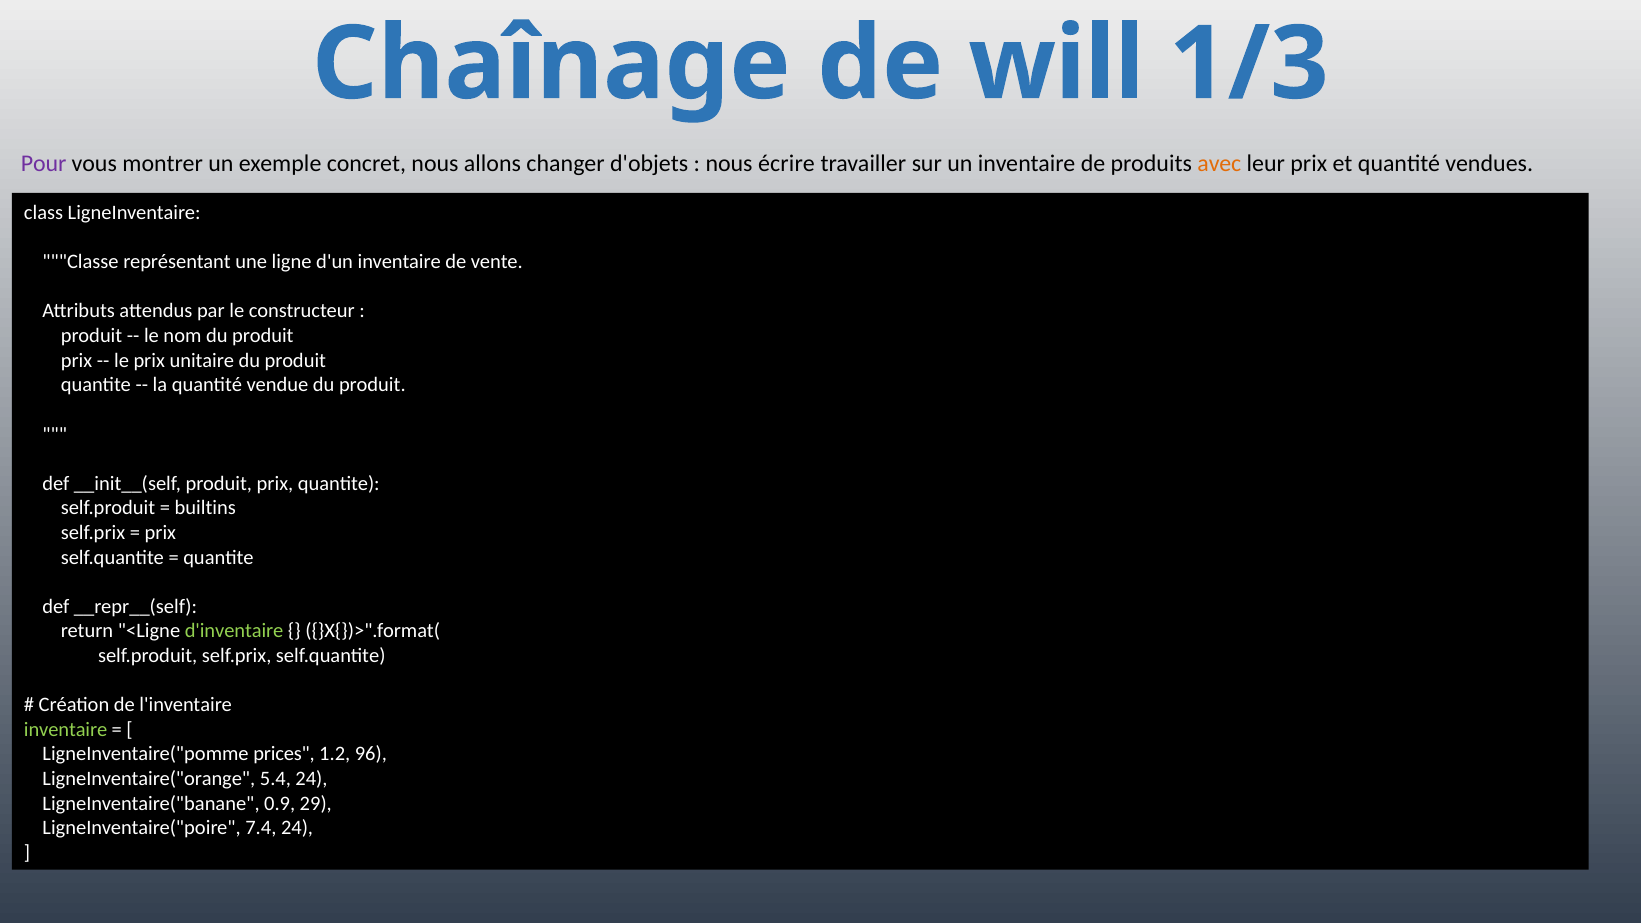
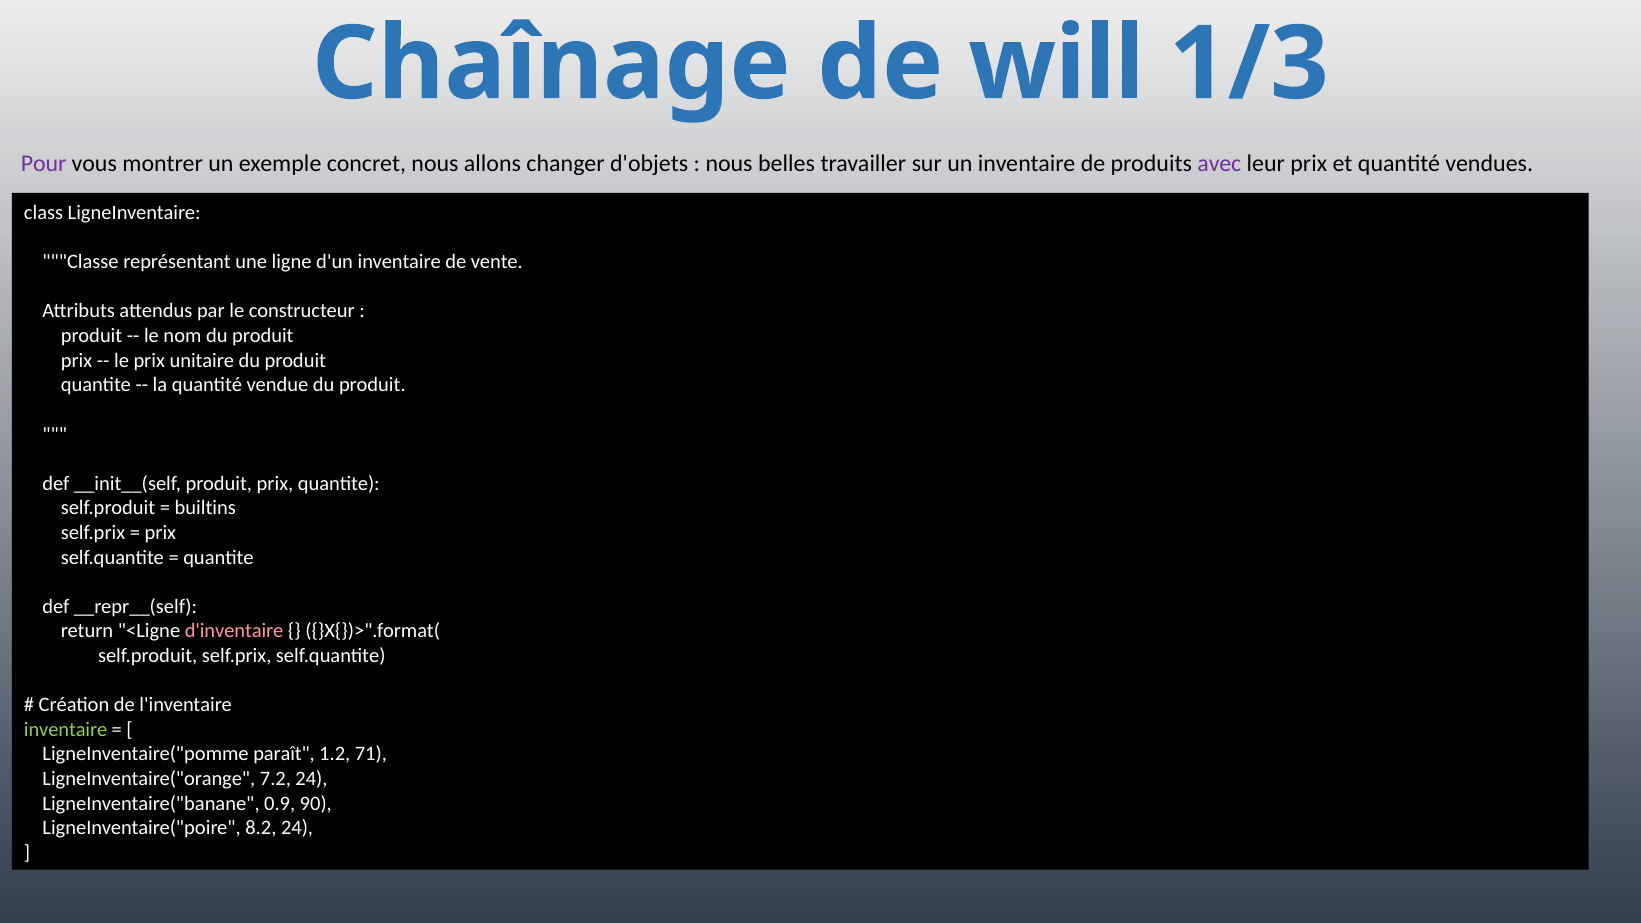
écrire: écrire -> belles
avec colour: orange -> purple
d'inventaire colour: light green -> pink
prices: prices -> paraît
96: 96 -> 71
5.4: 5.4 -> 7.2
29: 29 -> 90
7.4: 7.4 -> 8.2
